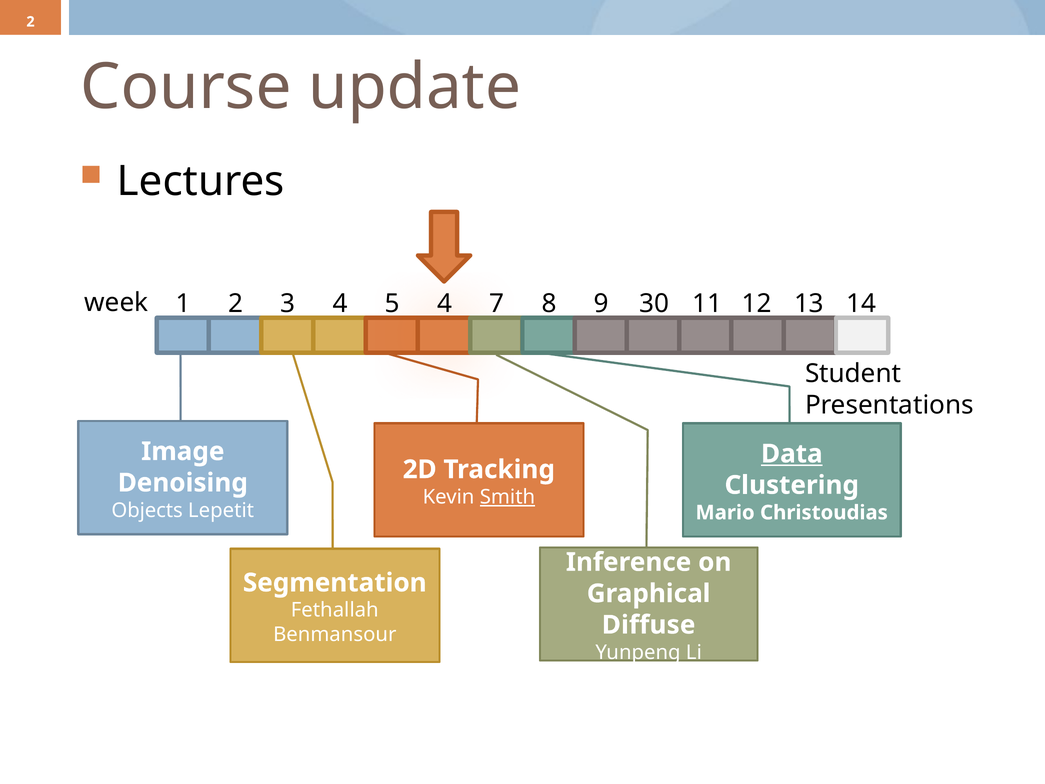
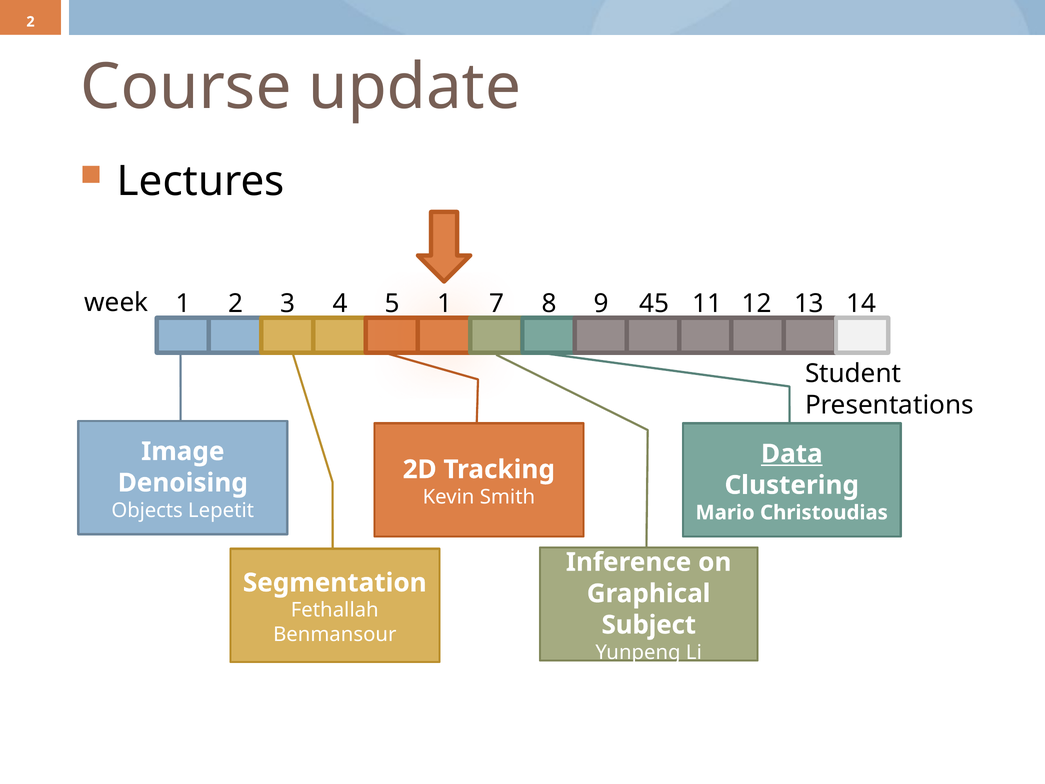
5 4: 4 -> 1
30: 30 -> 45
Smith underline: present -> none
Diffuse: Diffuse -> Subject
